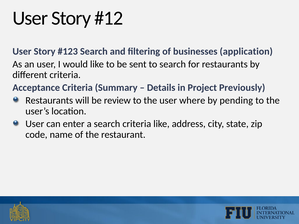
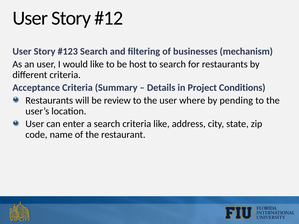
application: application -> mechanism
sent: sent -> host
Previously: Previously -> Conditions
